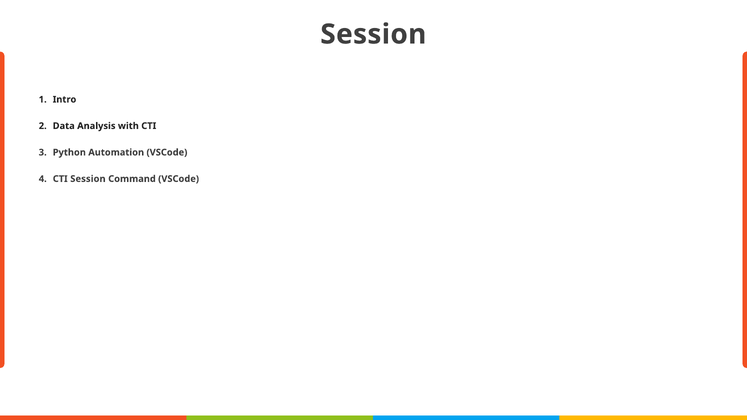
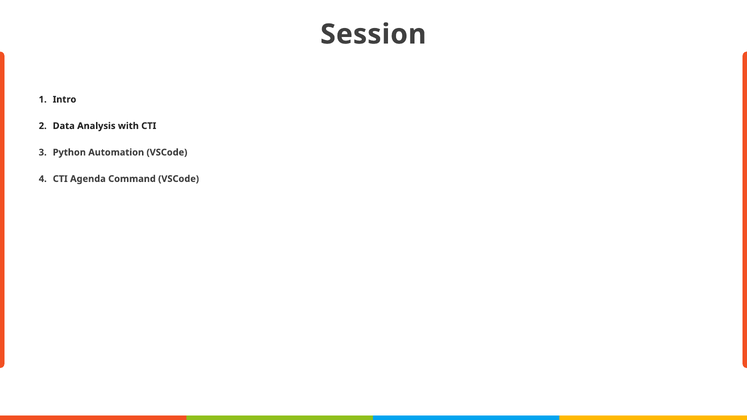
CTI Session: Session -> Agenda
